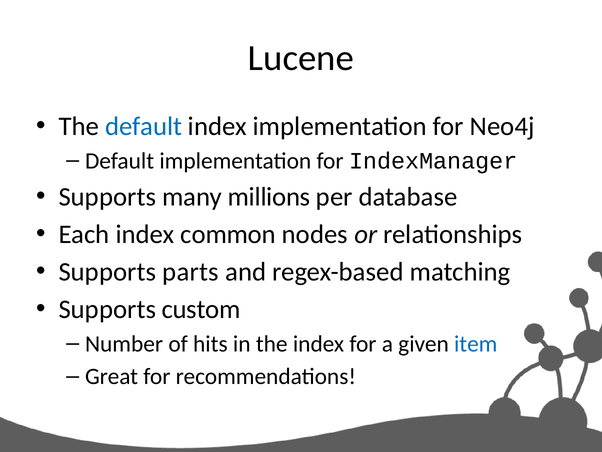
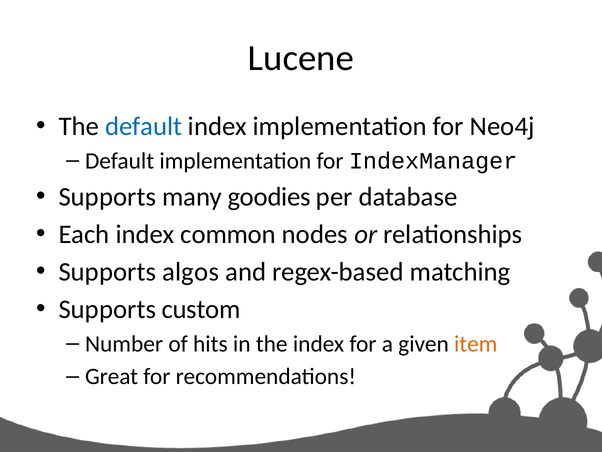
millions: millions -> goodies
parts: parts -> algos
item colour: blue -> orange
